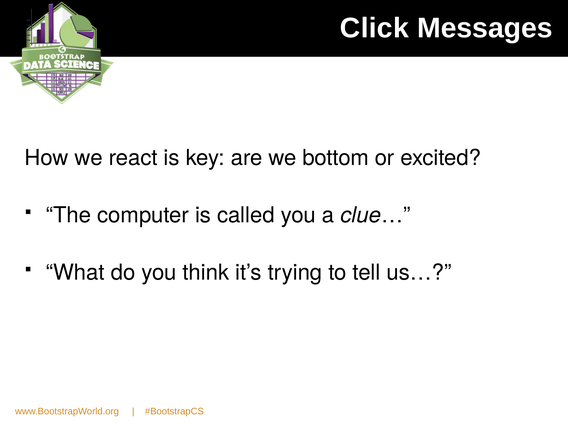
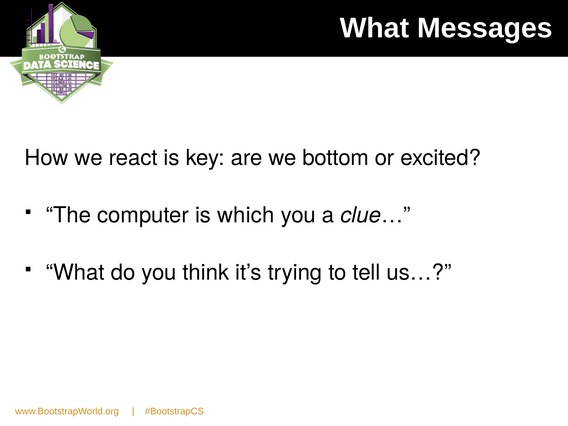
Click at (374, 28): Click -> What
called: called -> which
